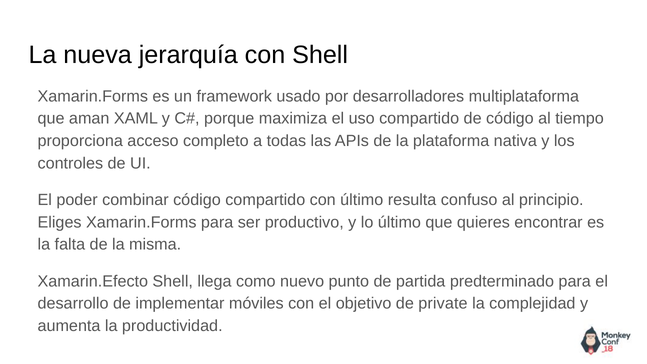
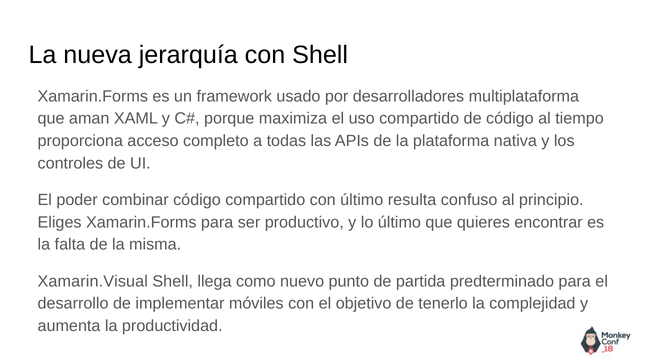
Xamarin.Efecto: Xamarin.Efecto -> Xamarin.Visual
private: private -> tenerlo
